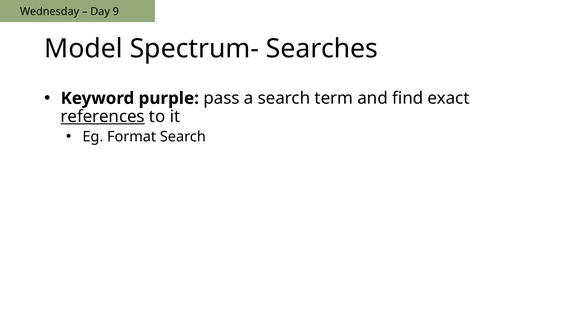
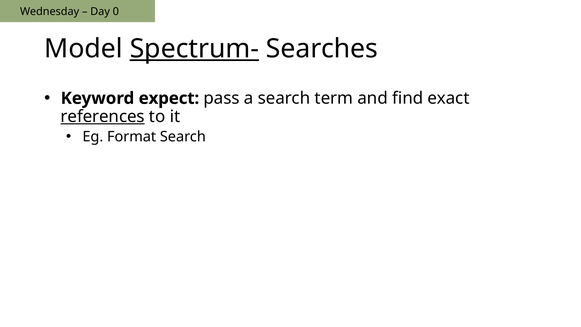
9: 9 -> 0
Spectrum- underline: none -> present
purple: purple -> expect
